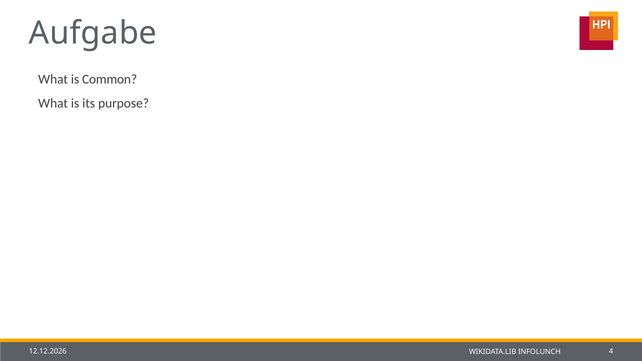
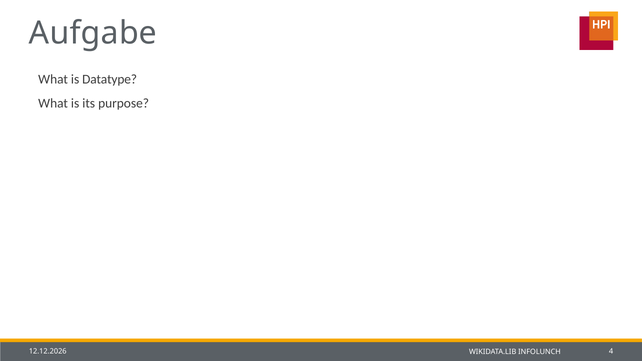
Common: Common -> Datatype
